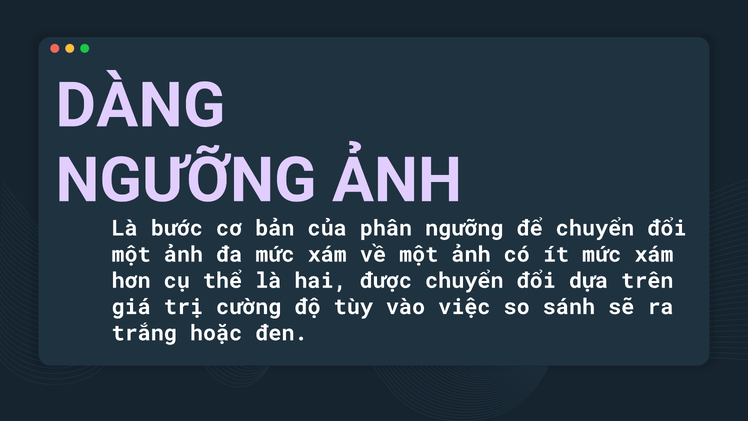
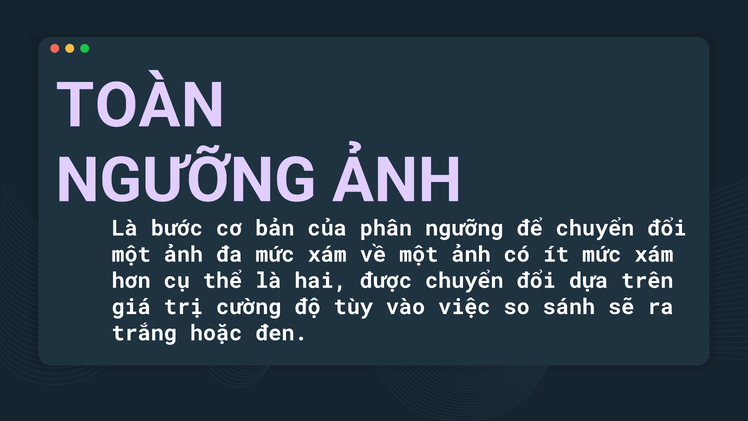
DÀNG: DÀNG -> TOÀN
